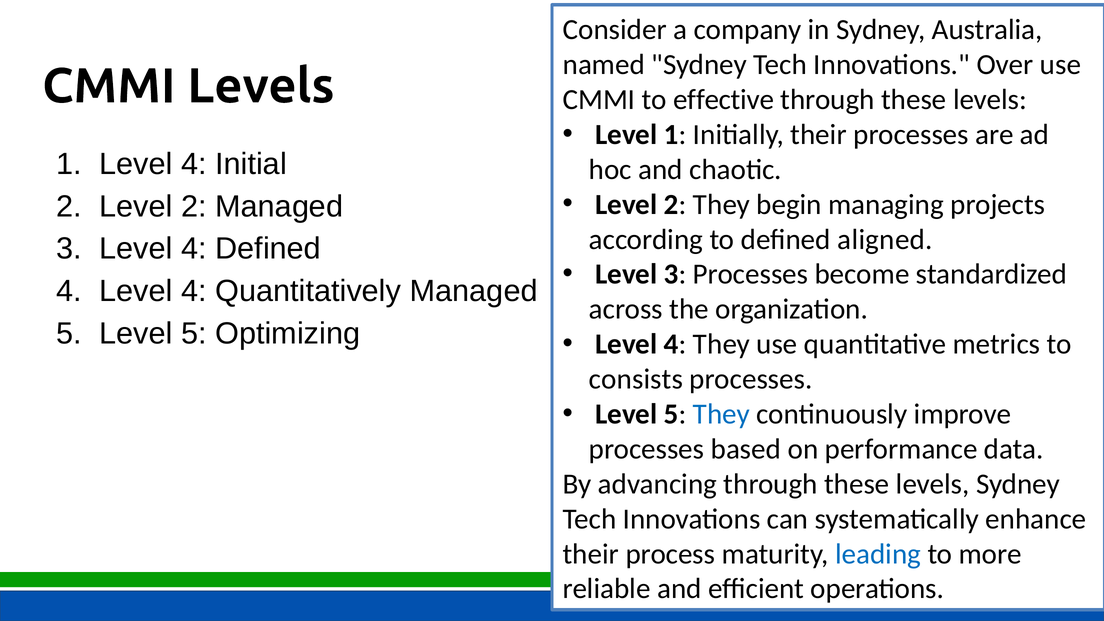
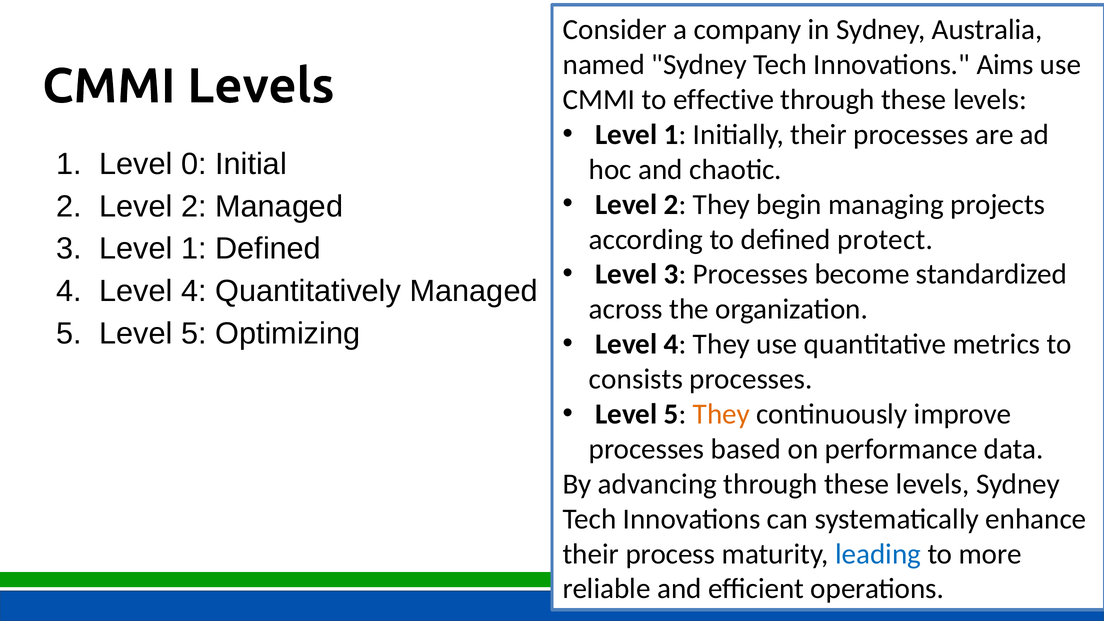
Over: Over -> Aims
1 Level 4: 4 -> 0
aligned: aligned -> protect
3 Level 4: 4 -> 1
They at (721, 414) colour: blue -> orange
